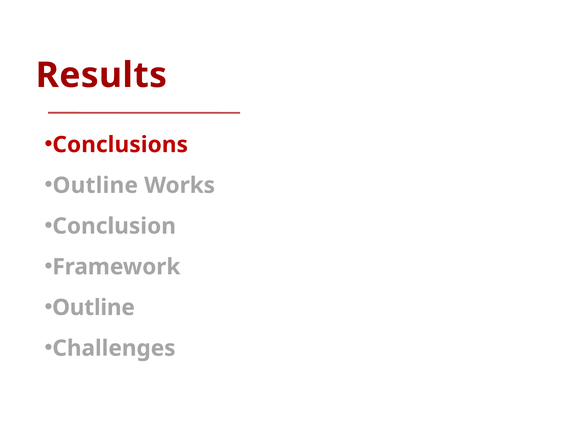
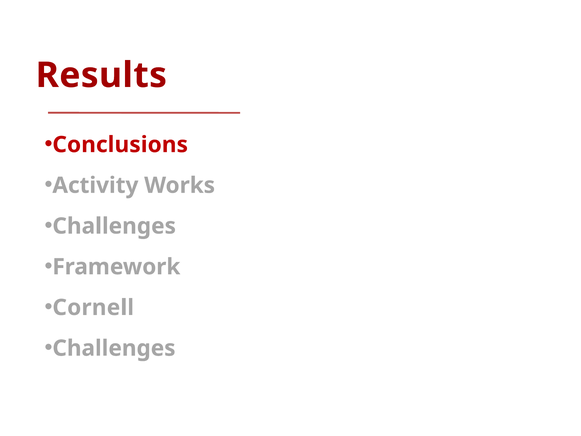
Outline at (95, 185): Outline -> Activity
Conclusion at (114, 226): Conclusion -> Challenges
Outline at (94, 307): Outline -> Cornell
